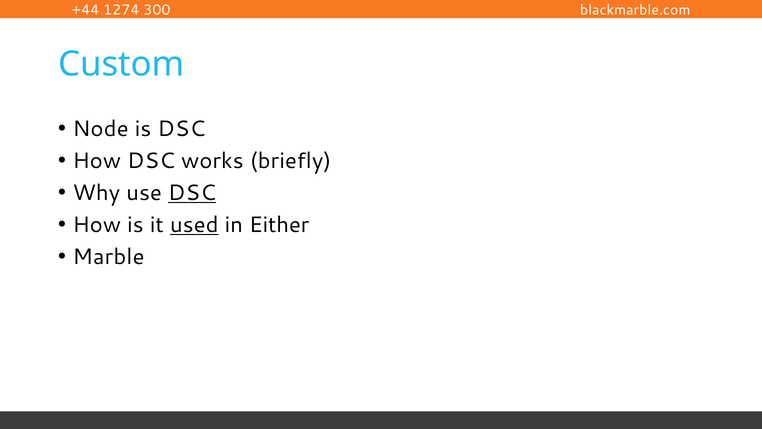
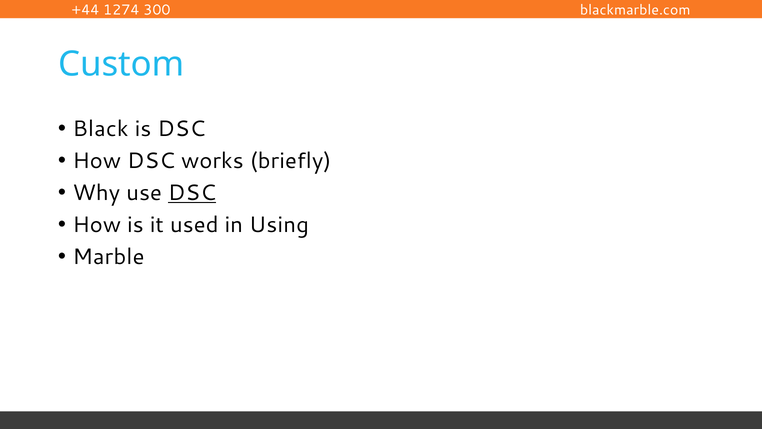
Node: Node -> Black
used underline: present -> none
Either: Either -> Using
